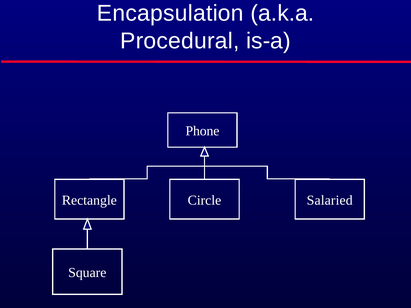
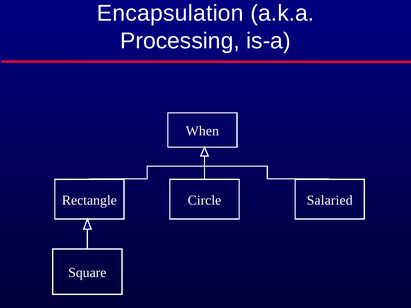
Procedural: Procedural -> Processing
Phone: Phone -> When
